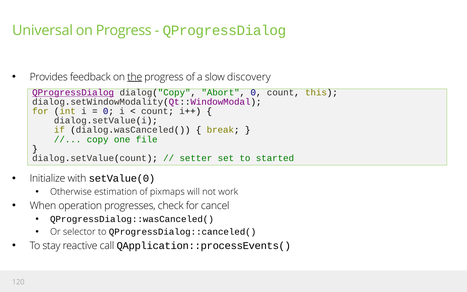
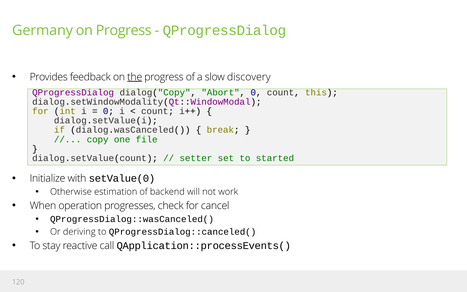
Universal: Universal -> Germany
QProgressDialog at (73, 92) underline: present -> none
pixmaps: pixmaps -> backend
selector: selector -> deriving
